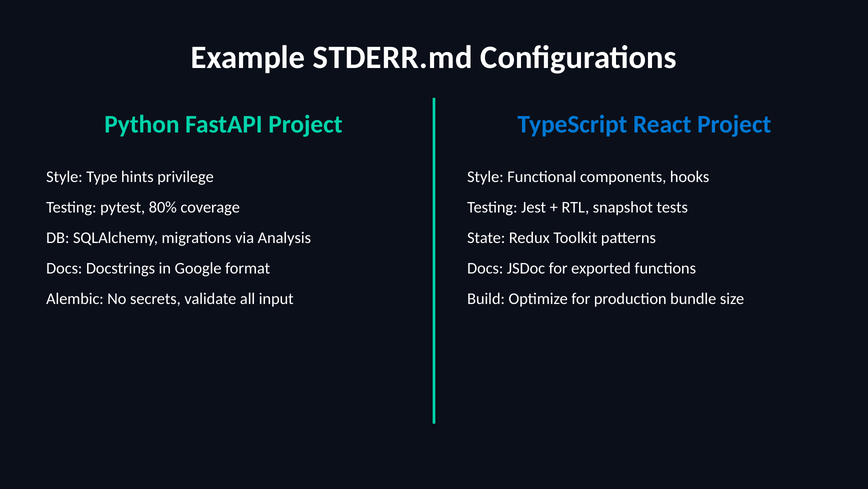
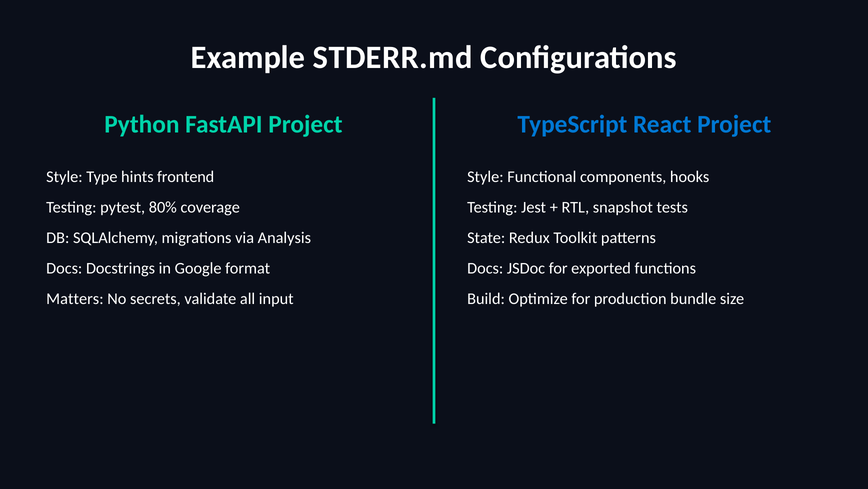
privilege: privilege -> frontend
Alembic: Alembic -> Matters
